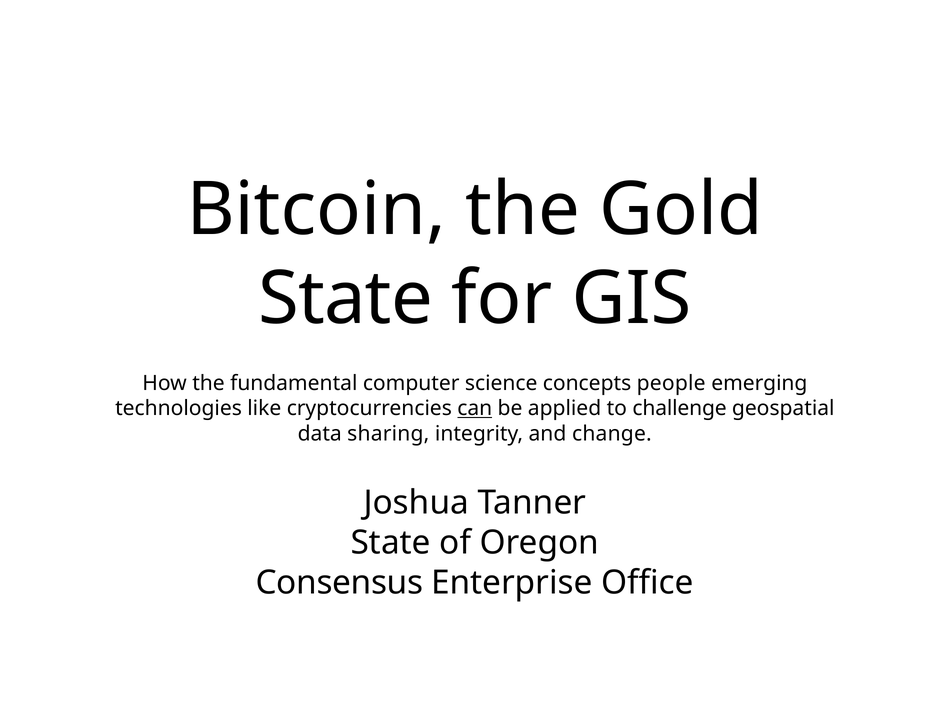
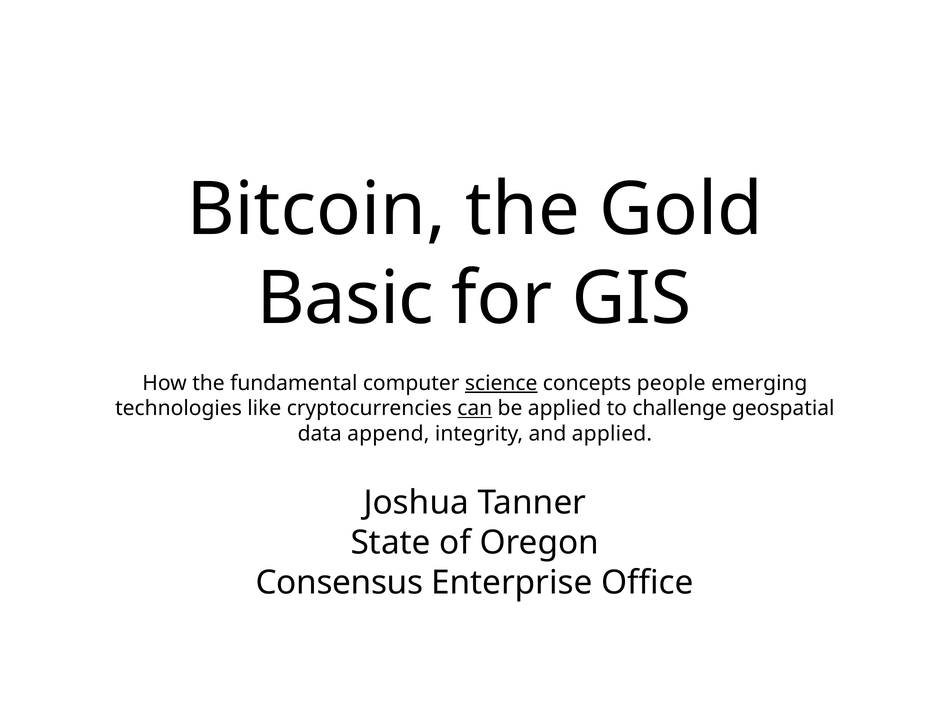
State at (345, 299): State -> Basic
science underline: none -> present
sharing: sharing -> append
and change: change -> applied
